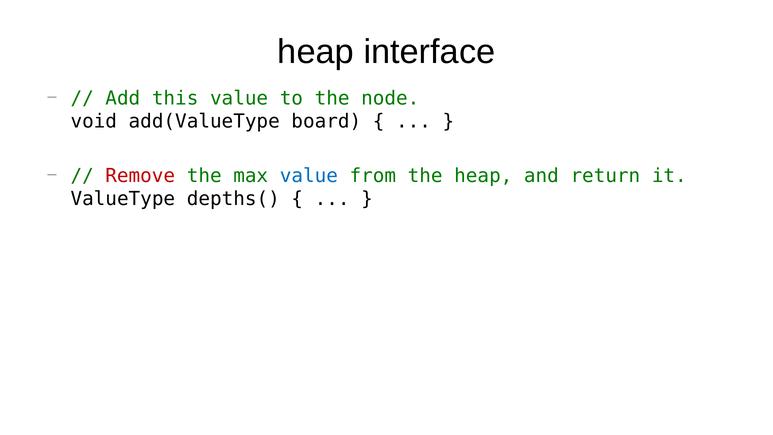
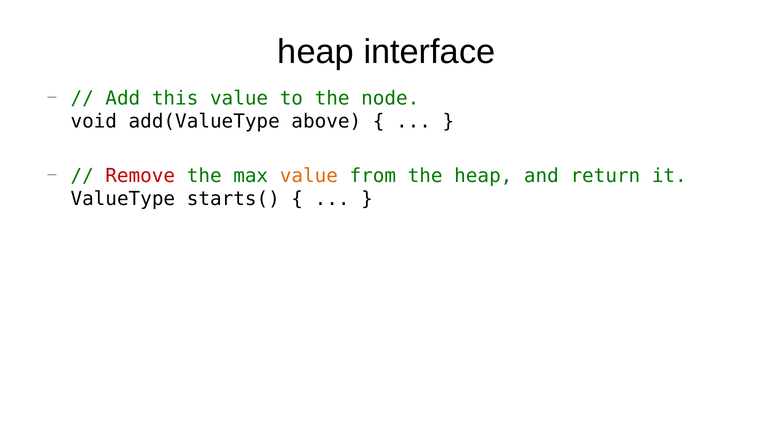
board: board -> above
value at (309, 176) colour: blue -> orange
depths(: depths( -> starts(
